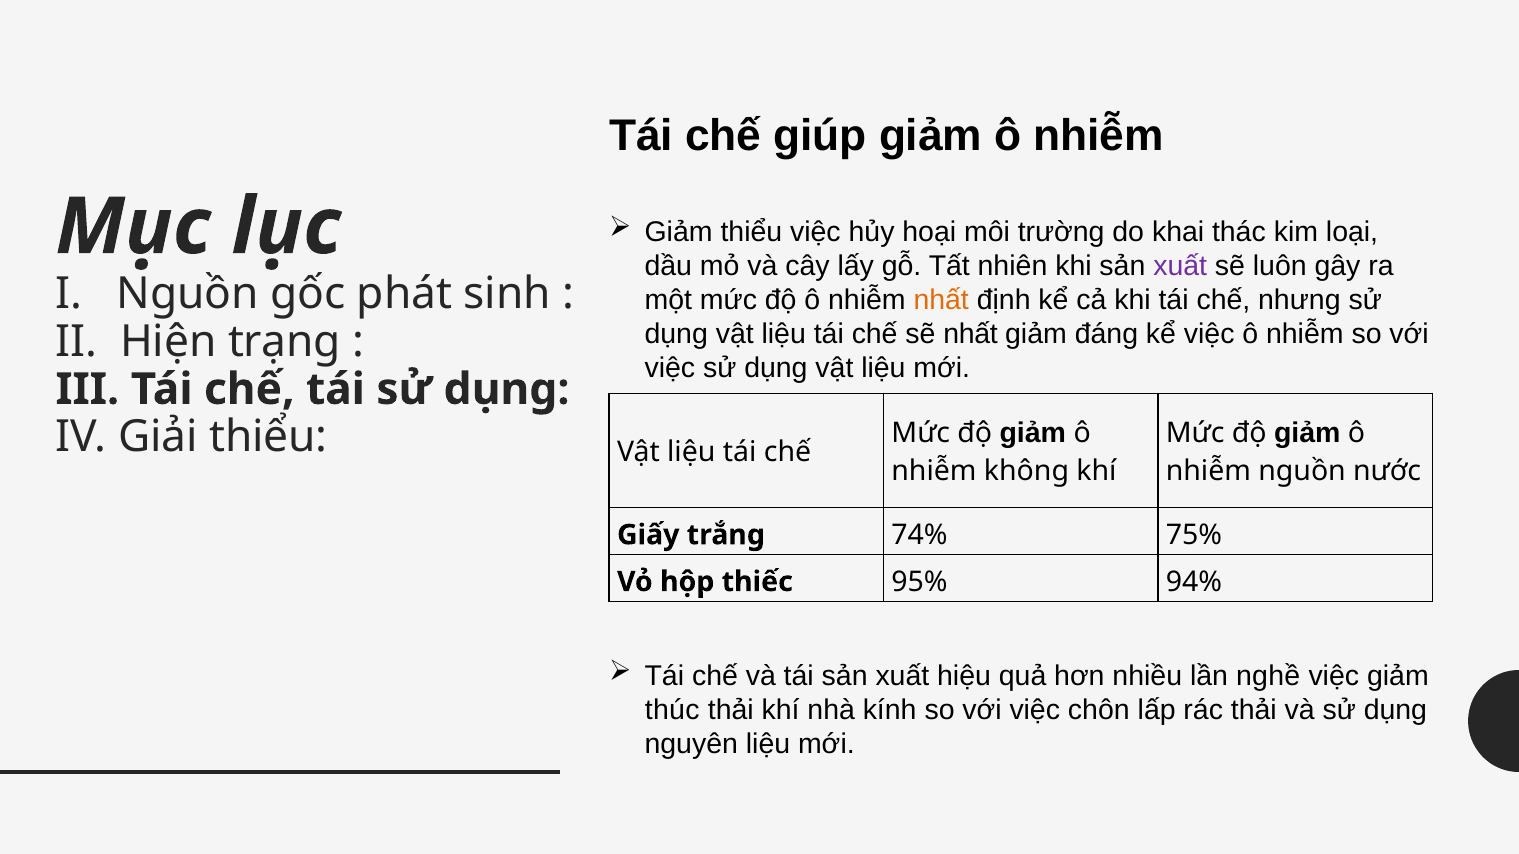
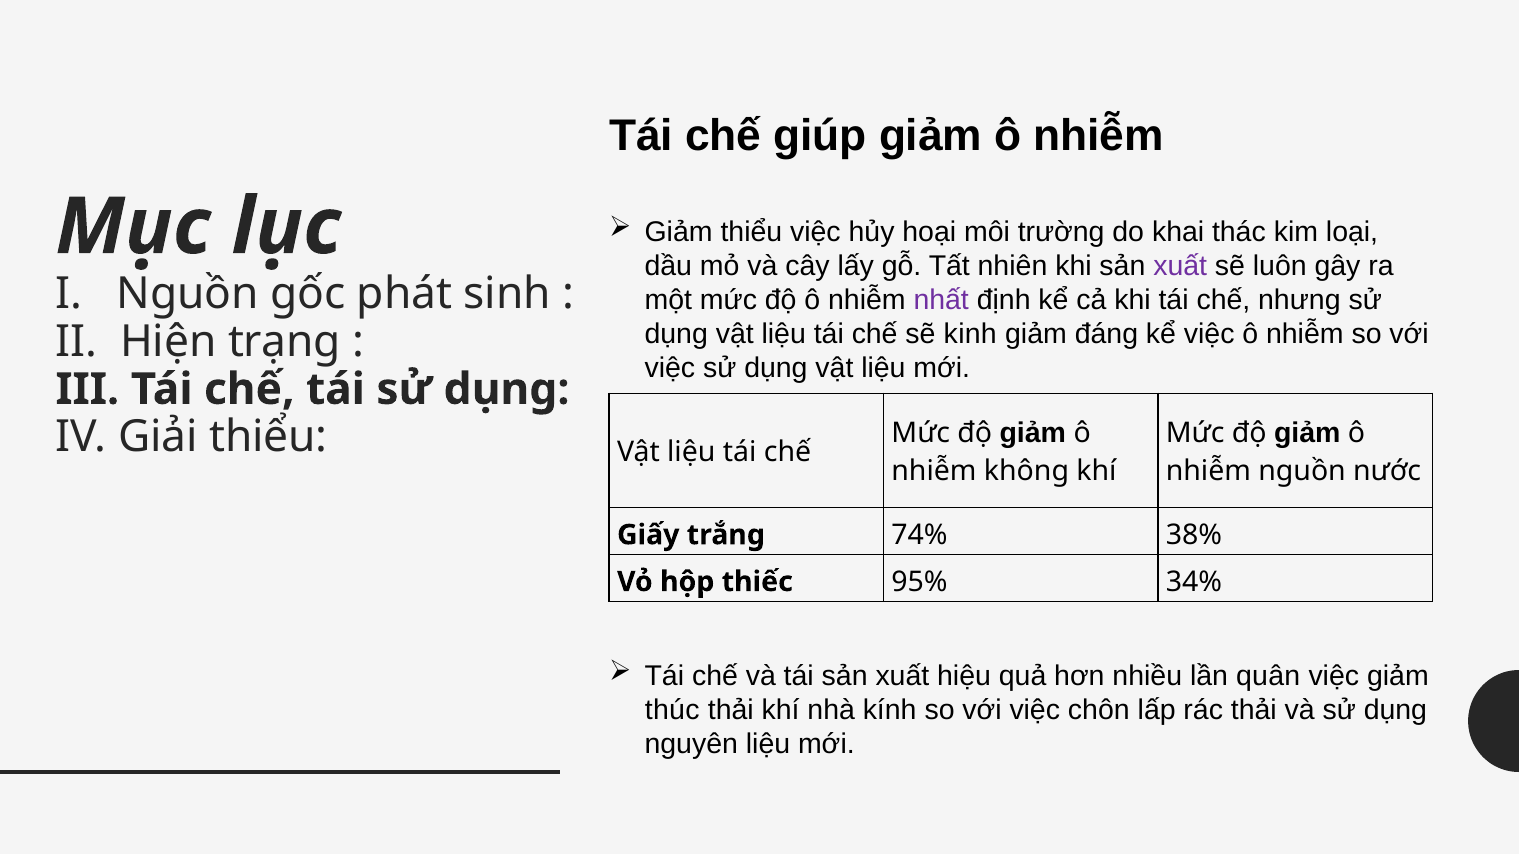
nhất at (941, 300) colour: orange -> purple
sẽ nhất: nhất -> kinh
75%: 75% -> 38%
94%: 94% -> 34%
nghề: nghề -> quân
